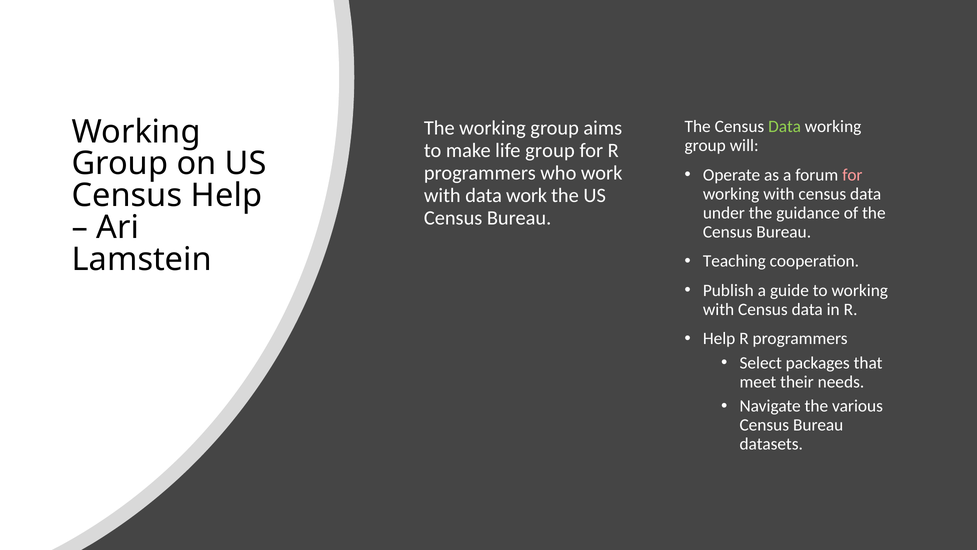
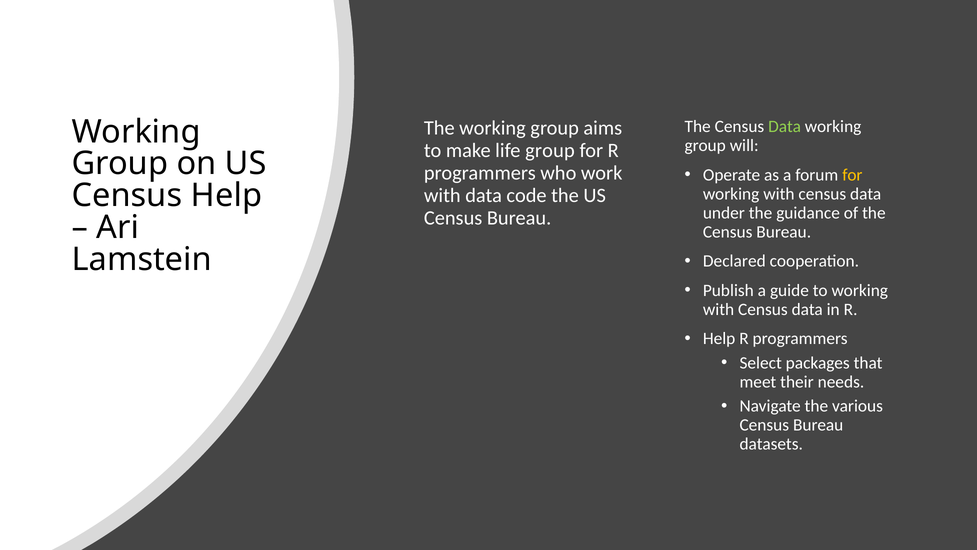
for at (852, 175) colour: pink -> yellow
data work: work -> code
Teaching: Teaching -> Declared
